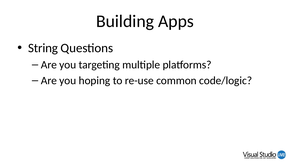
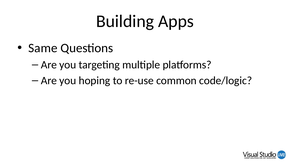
String: String -> Same
